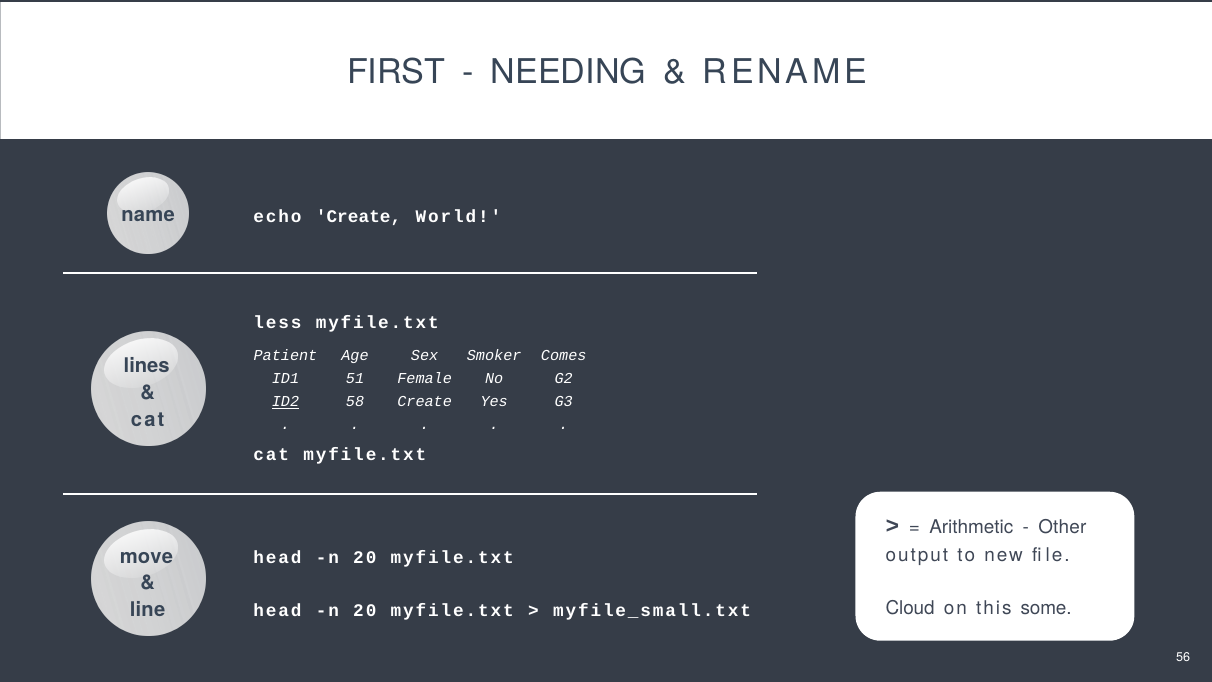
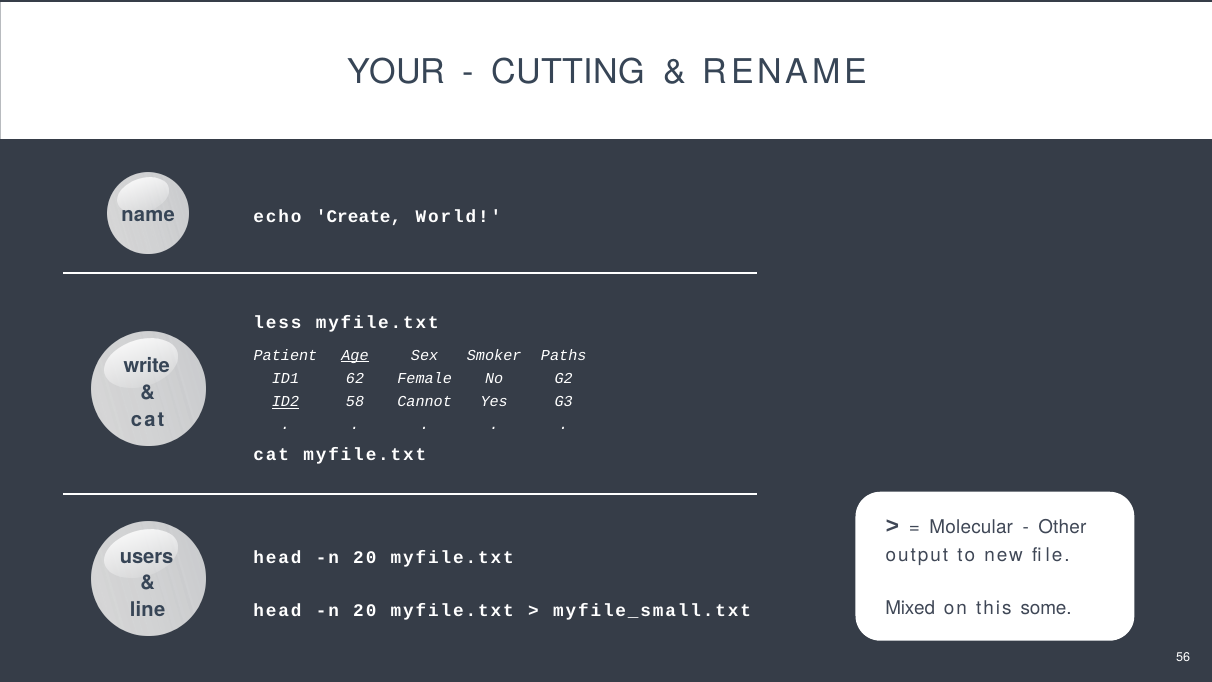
FIRST: FIRST -> YOUR
NEEDING: NEEDING -> CUTTING
Age underline: none -> present
Comes: Comes -> Paths
lines: lines -> write
51: 51 -> 62
58 Create: Create -> Cannot
Arithmetic: Arithmetic -> Molecular
move: move -> users
Cloud: Cloud -> Mixed
